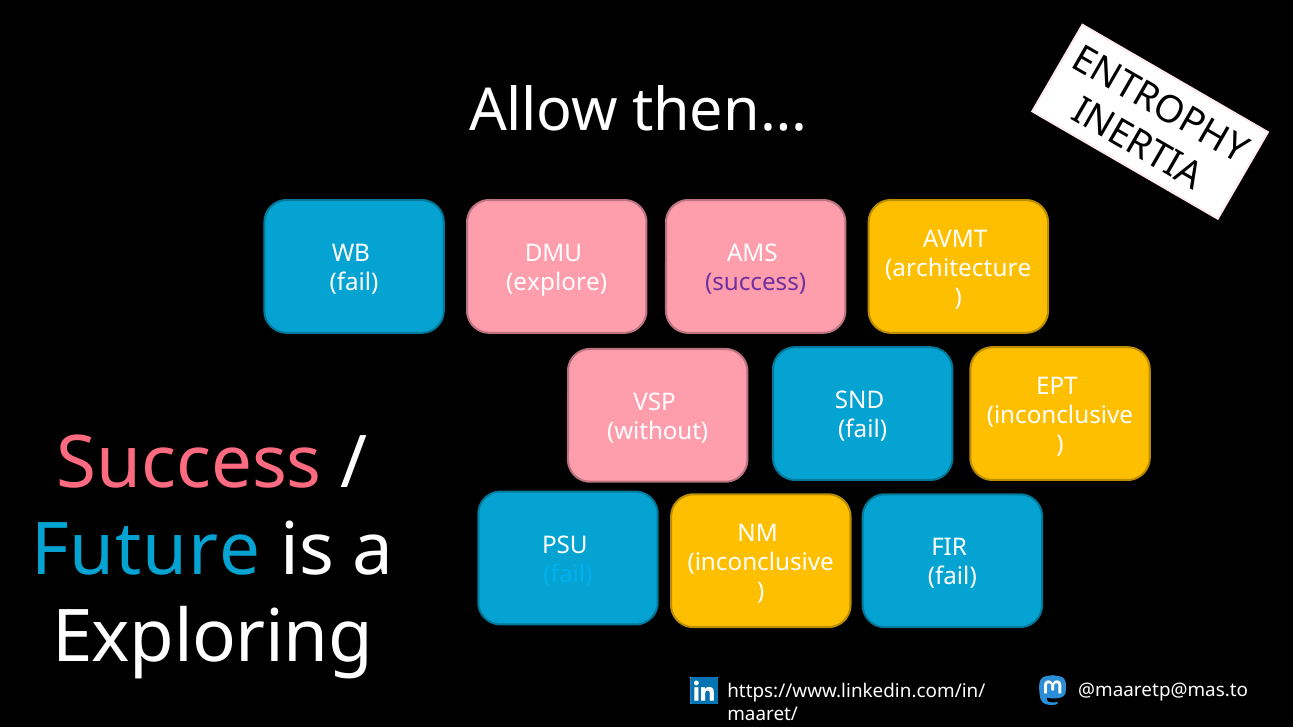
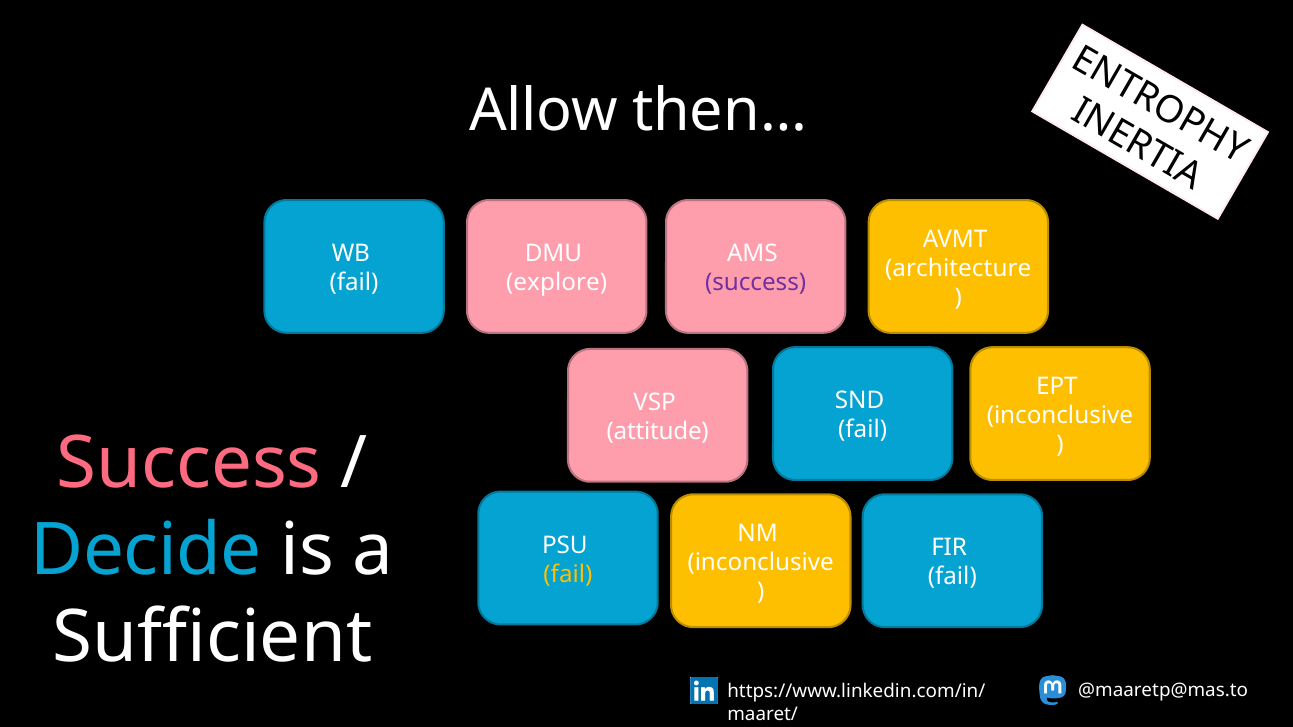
without: without -> attitude
Future: Future -> Decide
fail at (568, 574) colour: light blue -> yellow
Exploring: Exploring -> Sufficient
